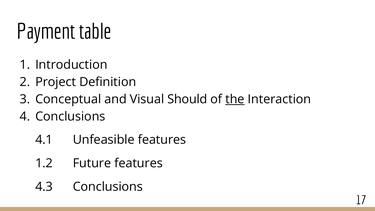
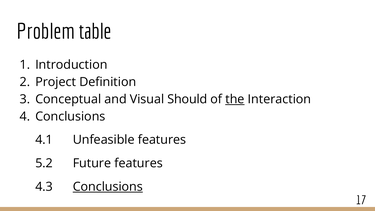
Payment: Payment -> Problem
1.2: 1.2 -> 5.2
Conclusions at (108, 187) underline: none -> present
